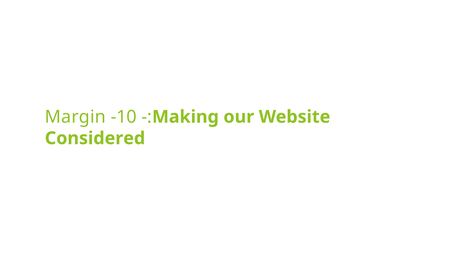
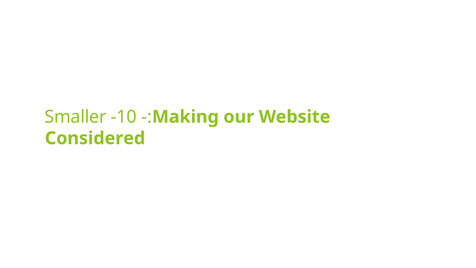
Margin: Margin -> Smaller
